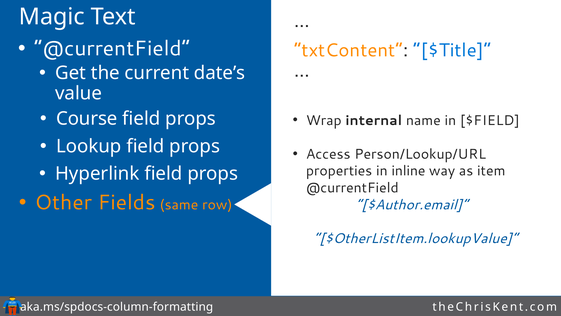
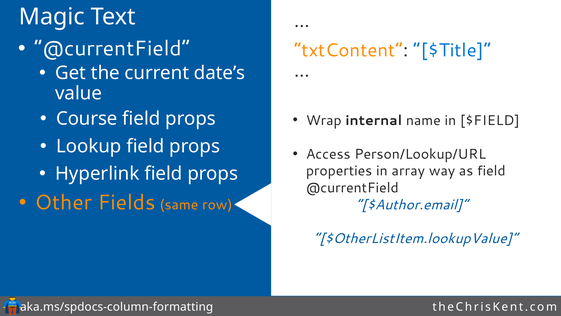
inline: inline -> array
as item: item -> field
